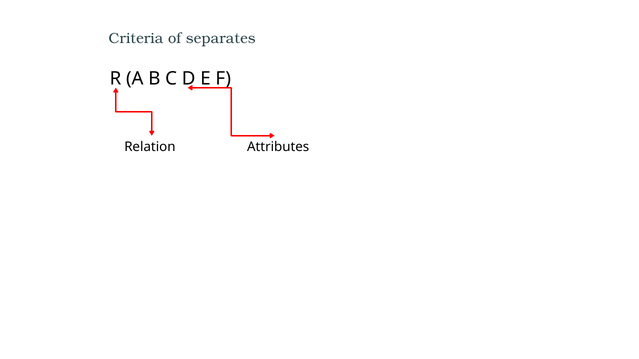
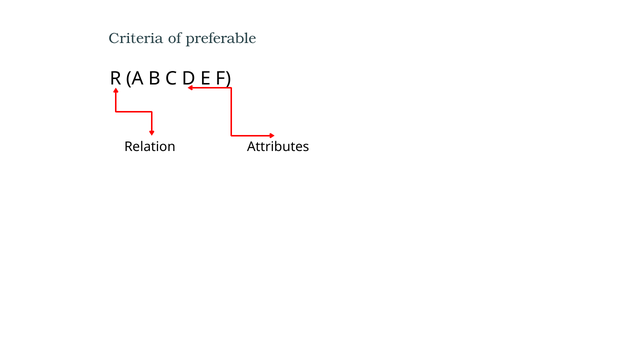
separates: separates -> preferable
